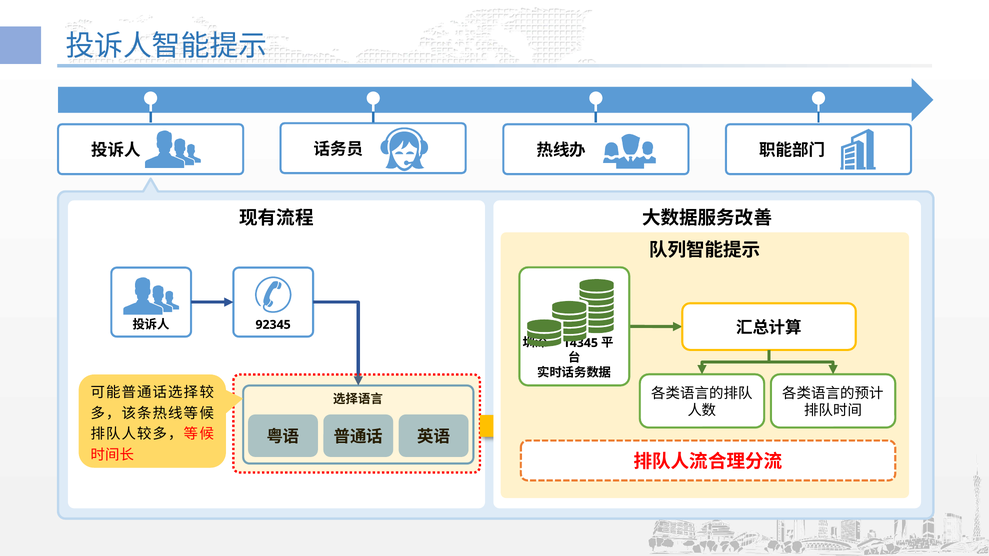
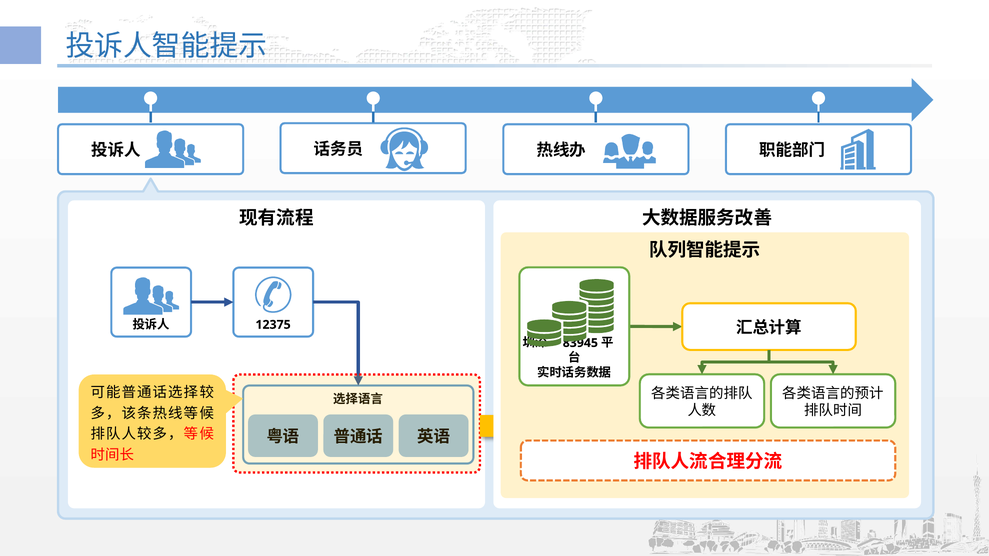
92345: 92345 -> 12375
14345: 14345 -> 83945
